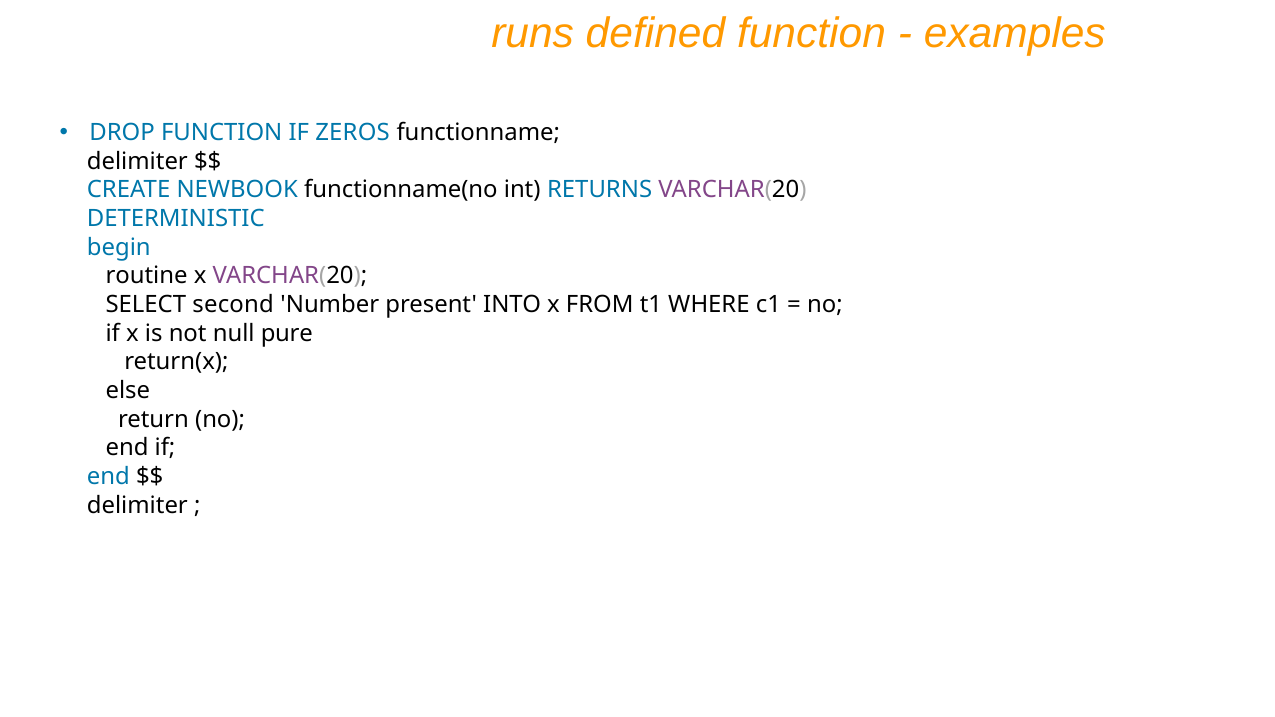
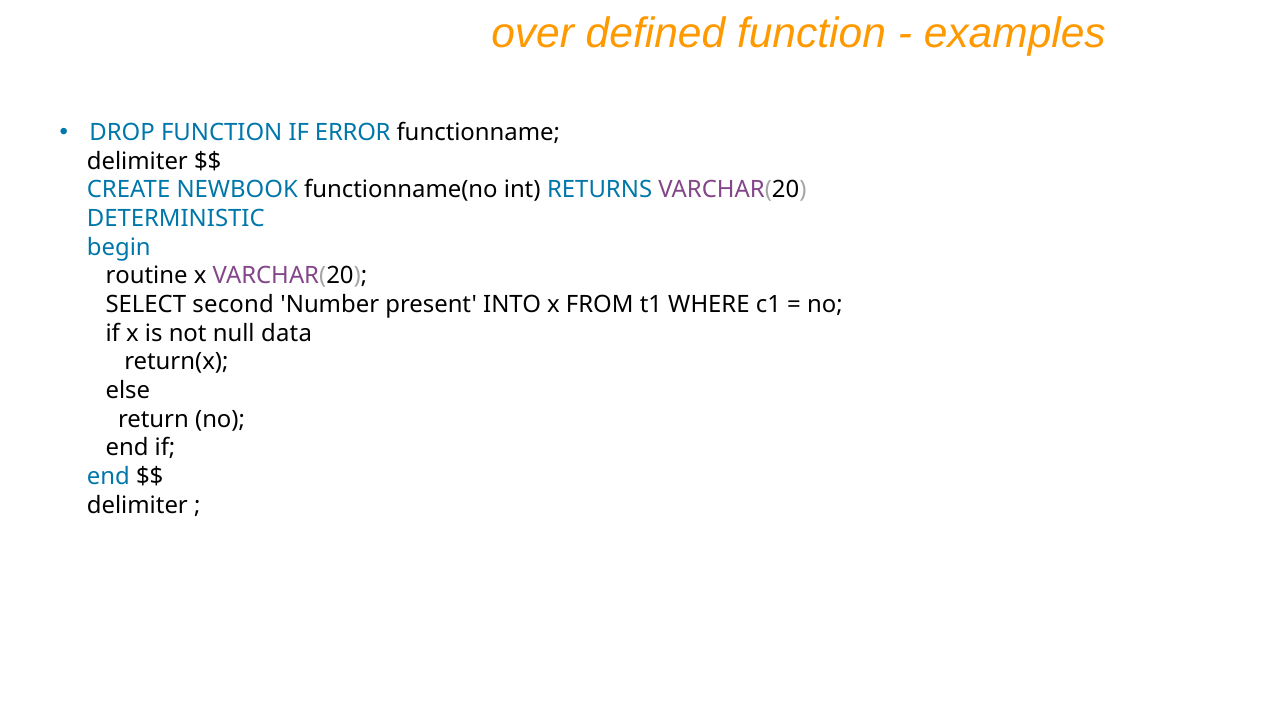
runs: runs -> over
ZEROS: ZEROS -> ERROR
pure: pure -> data
